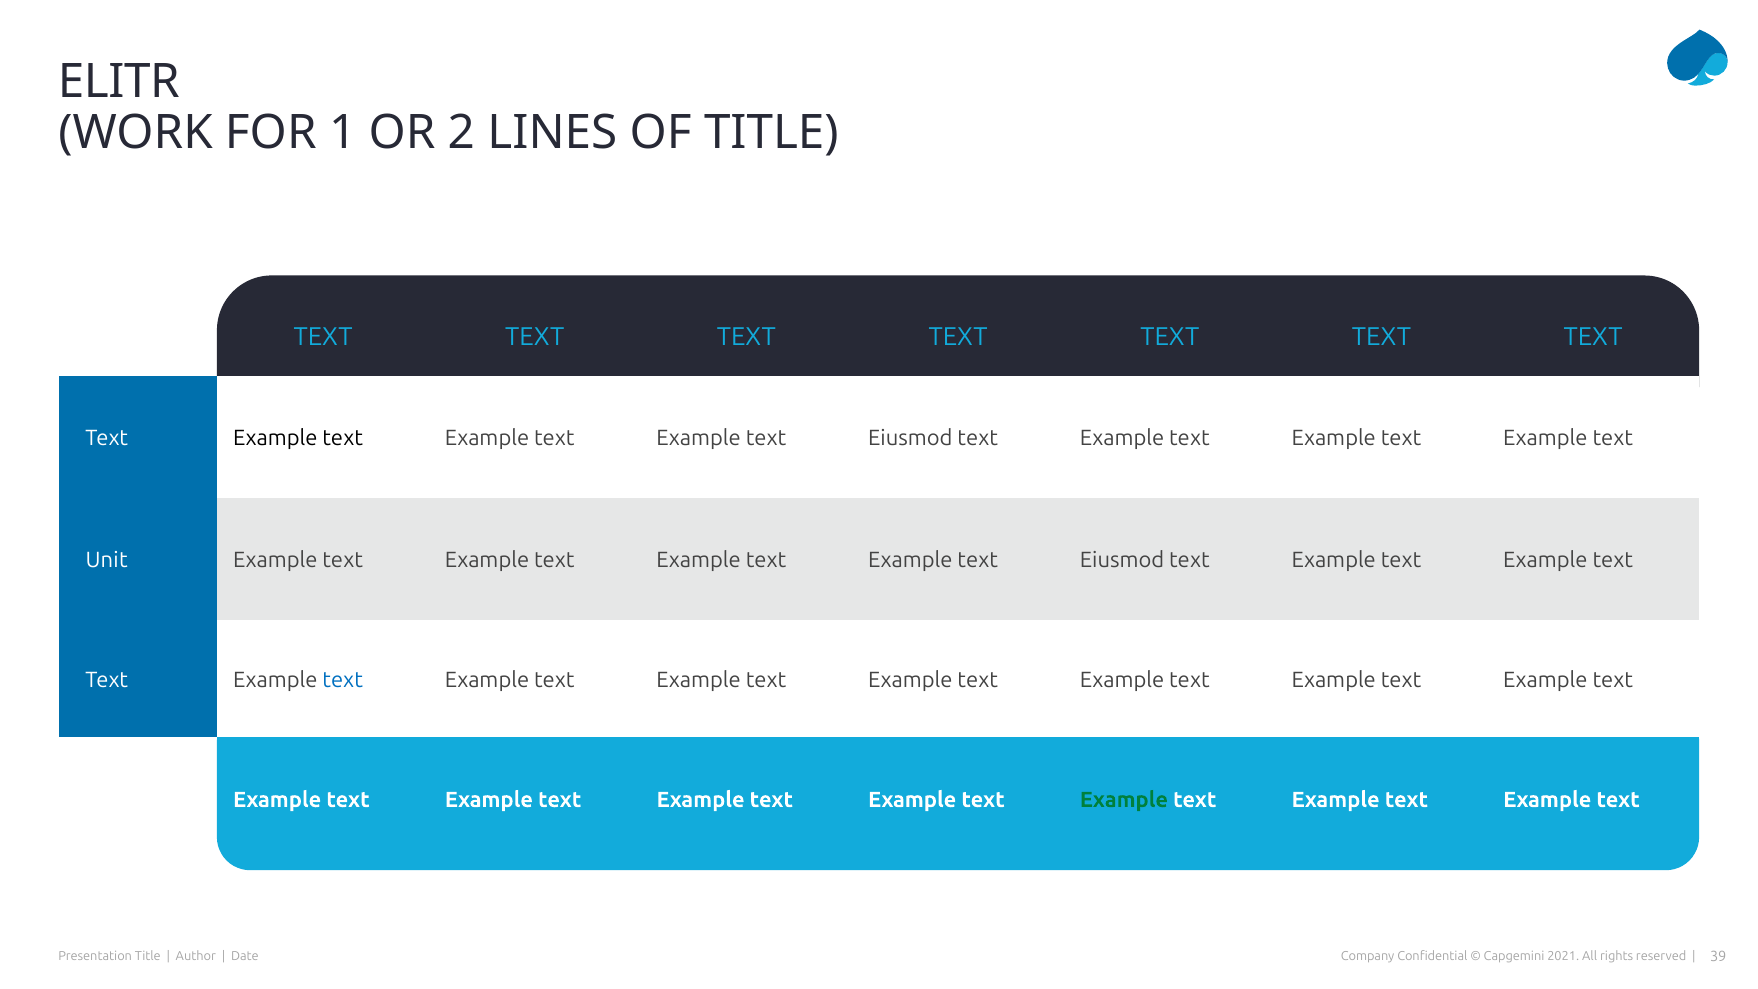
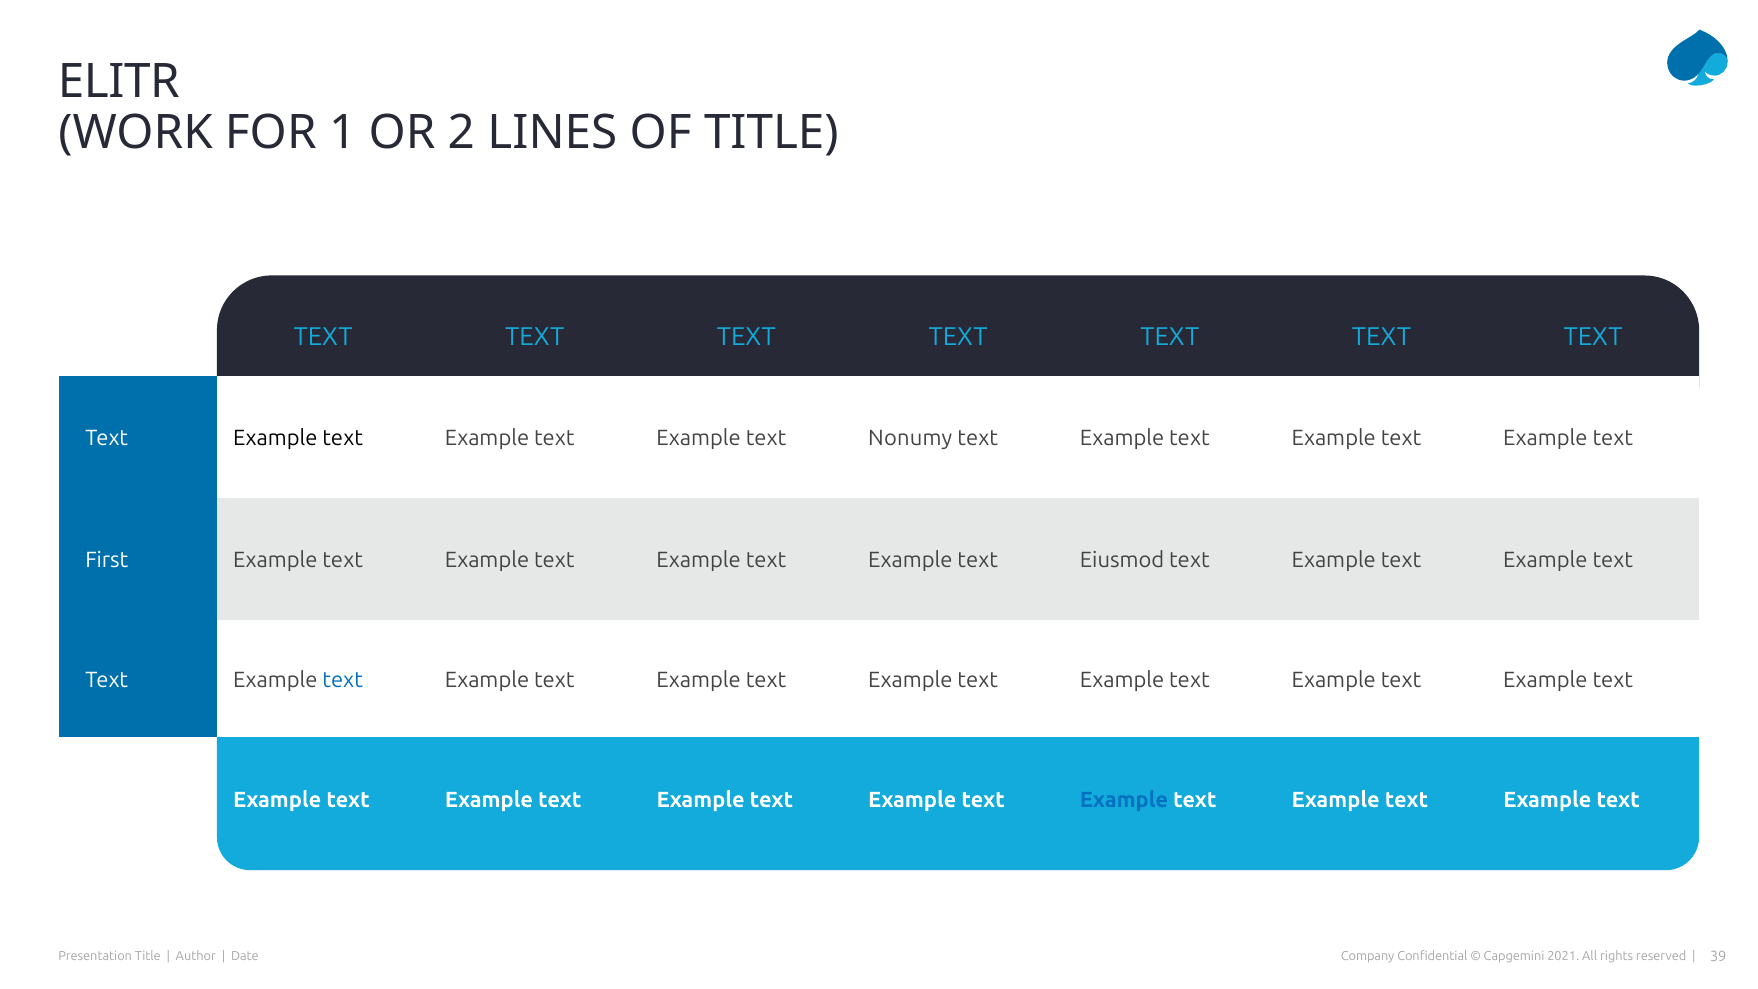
Eiusmod at (910, 438): Eiusmod -> Nonumy
Unit: Unit -> First
Example at (1124, 800) colour: green -> blue
